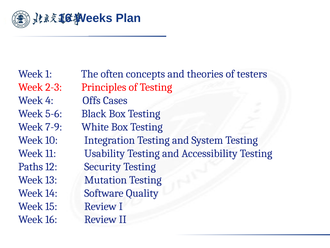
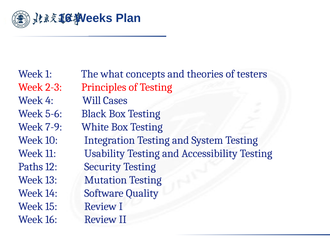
often: often -> what
Offs: Offs -> Will
